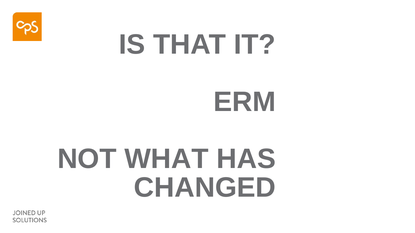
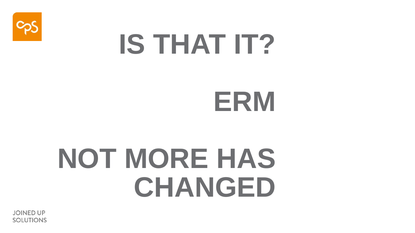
WHAT: WHAT -> MORE
